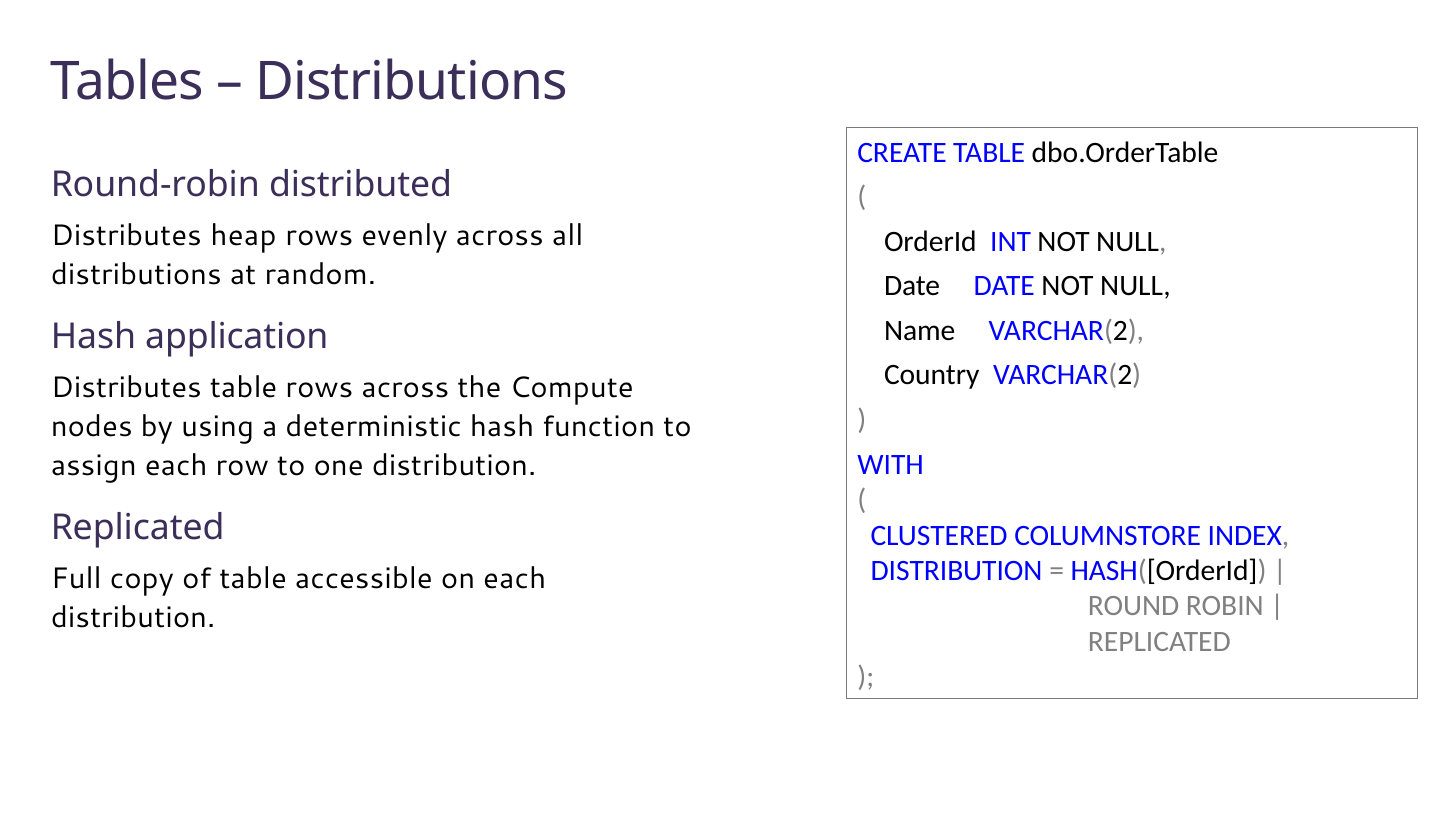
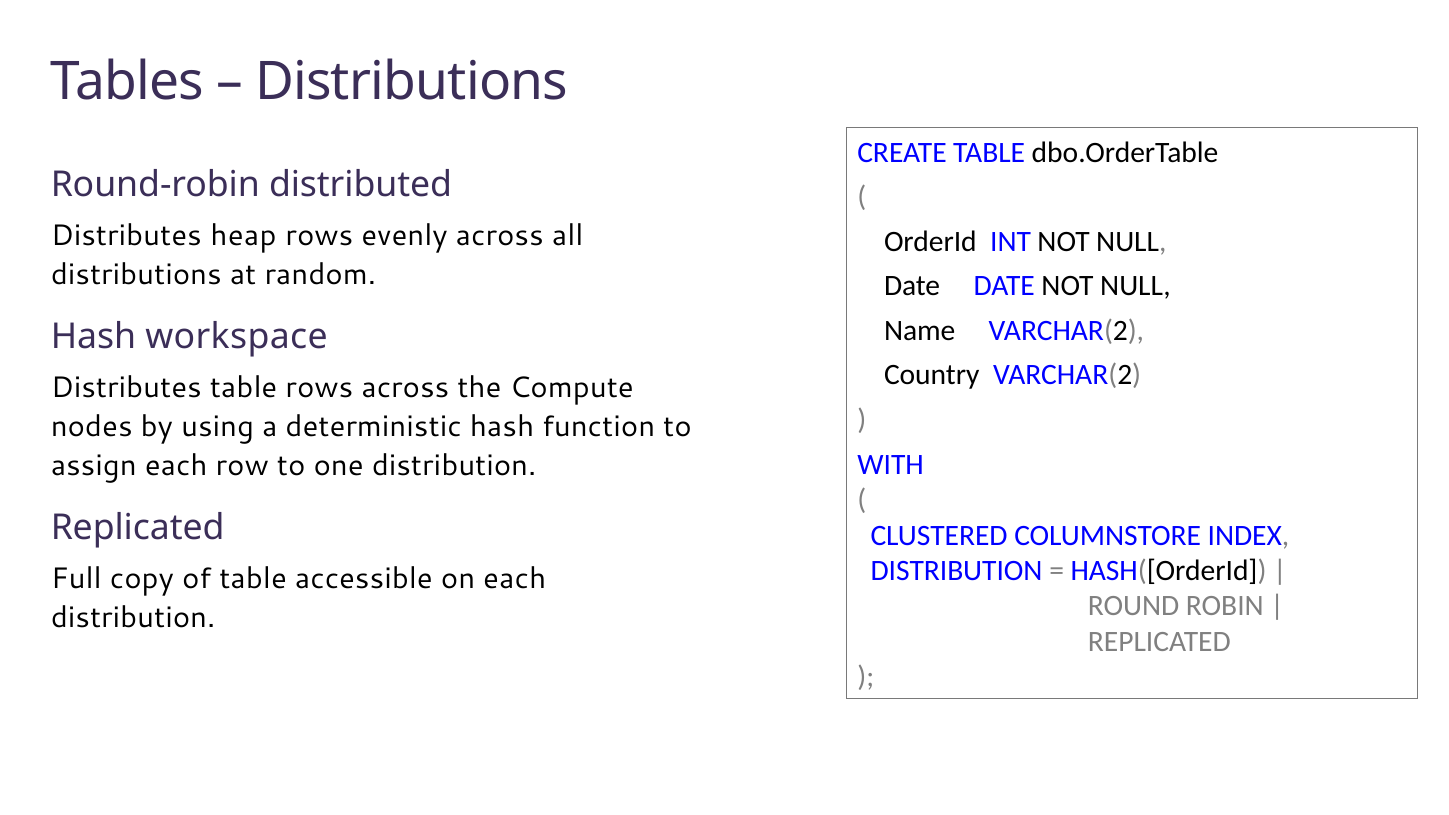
application: application -> workspace
